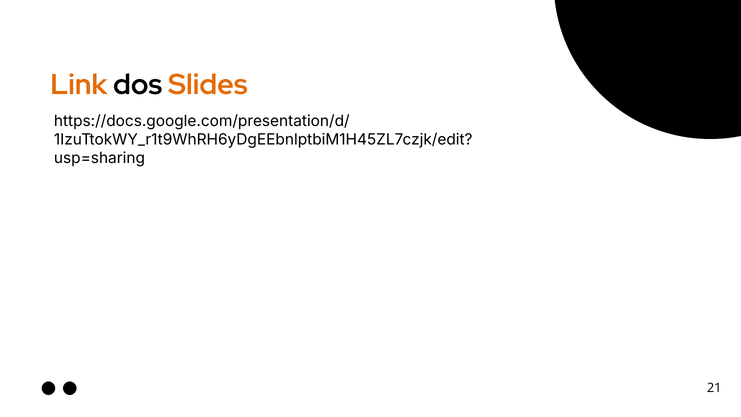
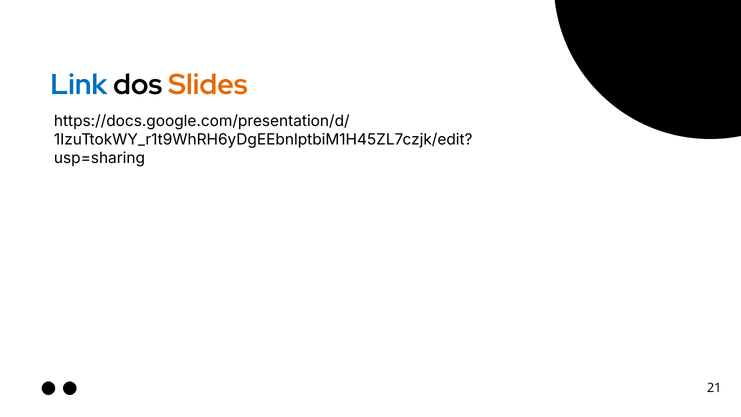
Link colour: orange -> blue
